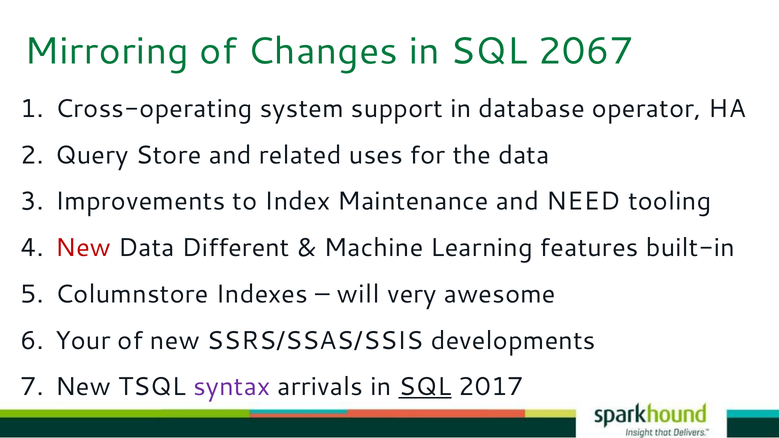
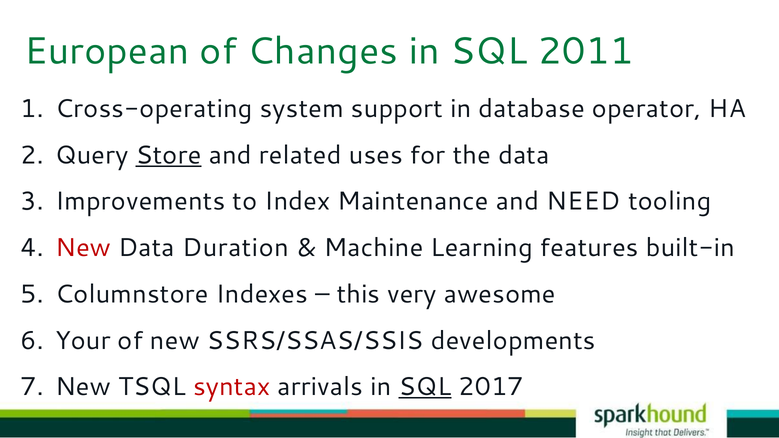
Mirroring: Mirroring -> European
2067: 2067 -> 2011
Store underline: none -> present
Different: Different -> Duration
will: will -> this
syntax colour: purple -> red
